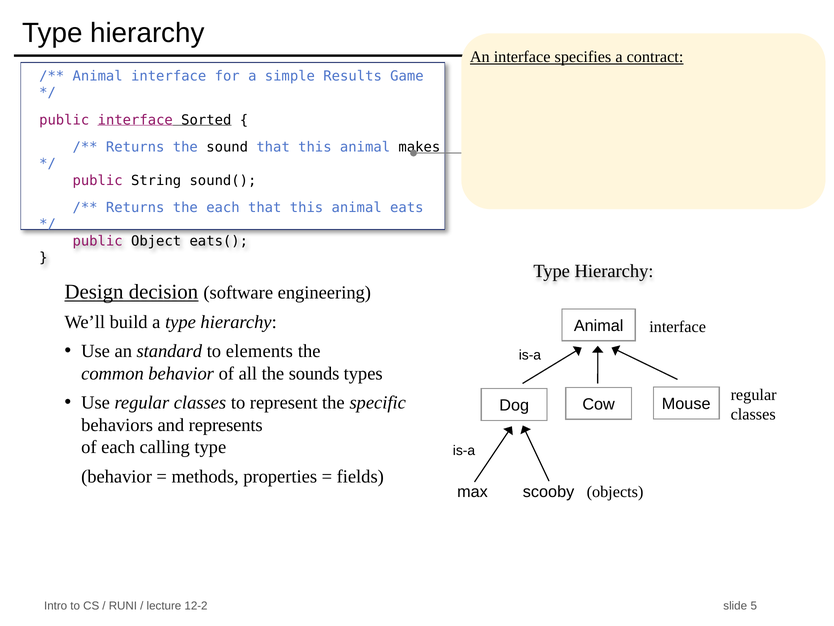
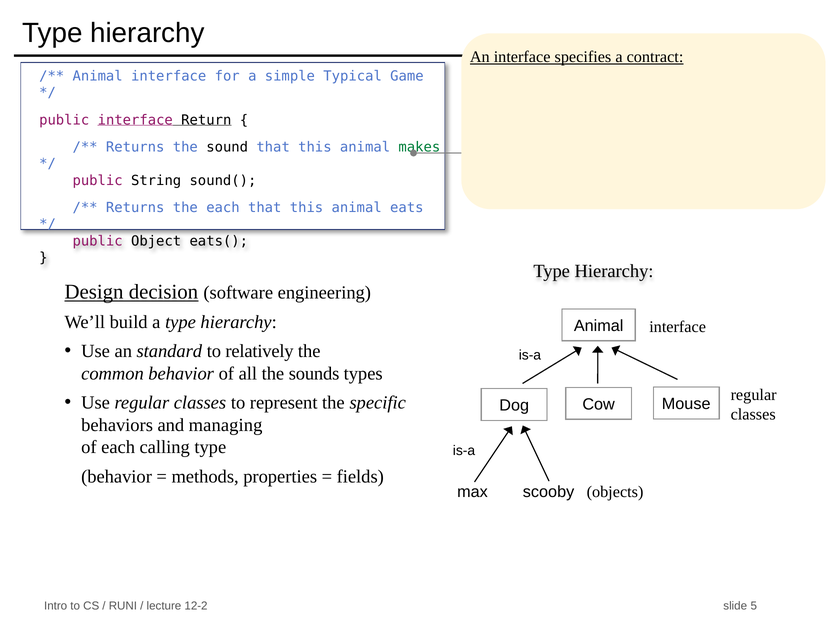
Results: Results -> Typical
Sorted: Sorted -> Return
makes colour: black -> green
elements: elements -> relatively
represents: represents -> managing
